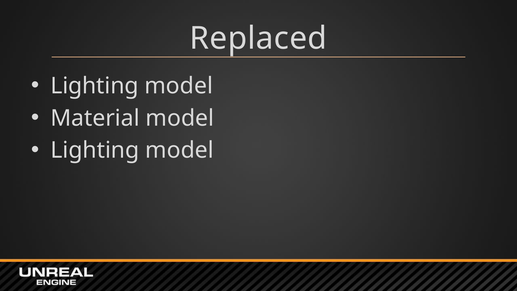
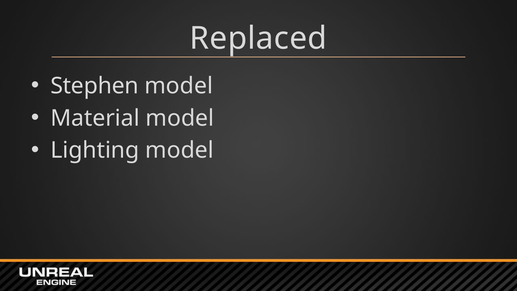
Lighting at (95, 86): Lighting -> Stephen
